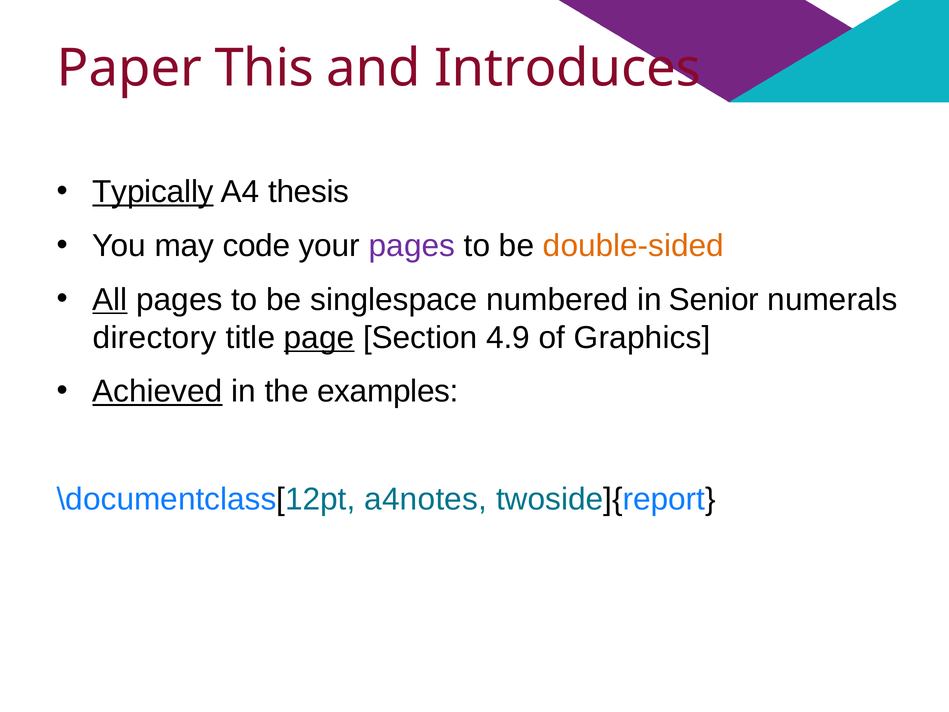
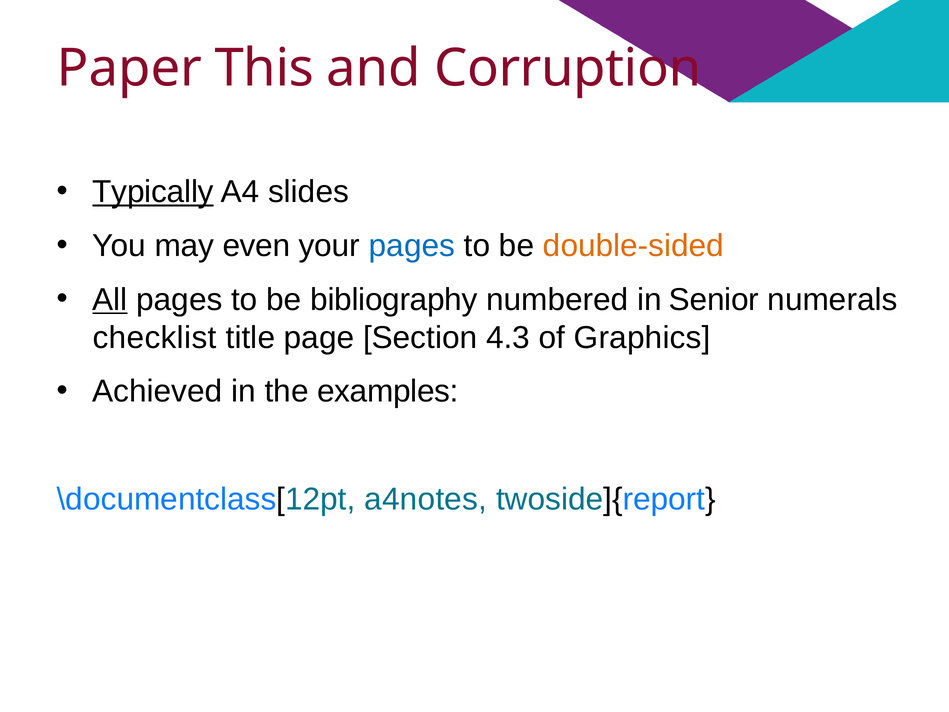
Introduces: Introduces -> Corruption
thesis: thesis -> slides
code: code -> even
pages at (412, 246) colour: purple -> blue
singlespace: singlespace -> bibliography
directory: directory -> checklist
page underline: present -> none
4.9: 4.9 -> 4.3
Achieved underline: present -> none
